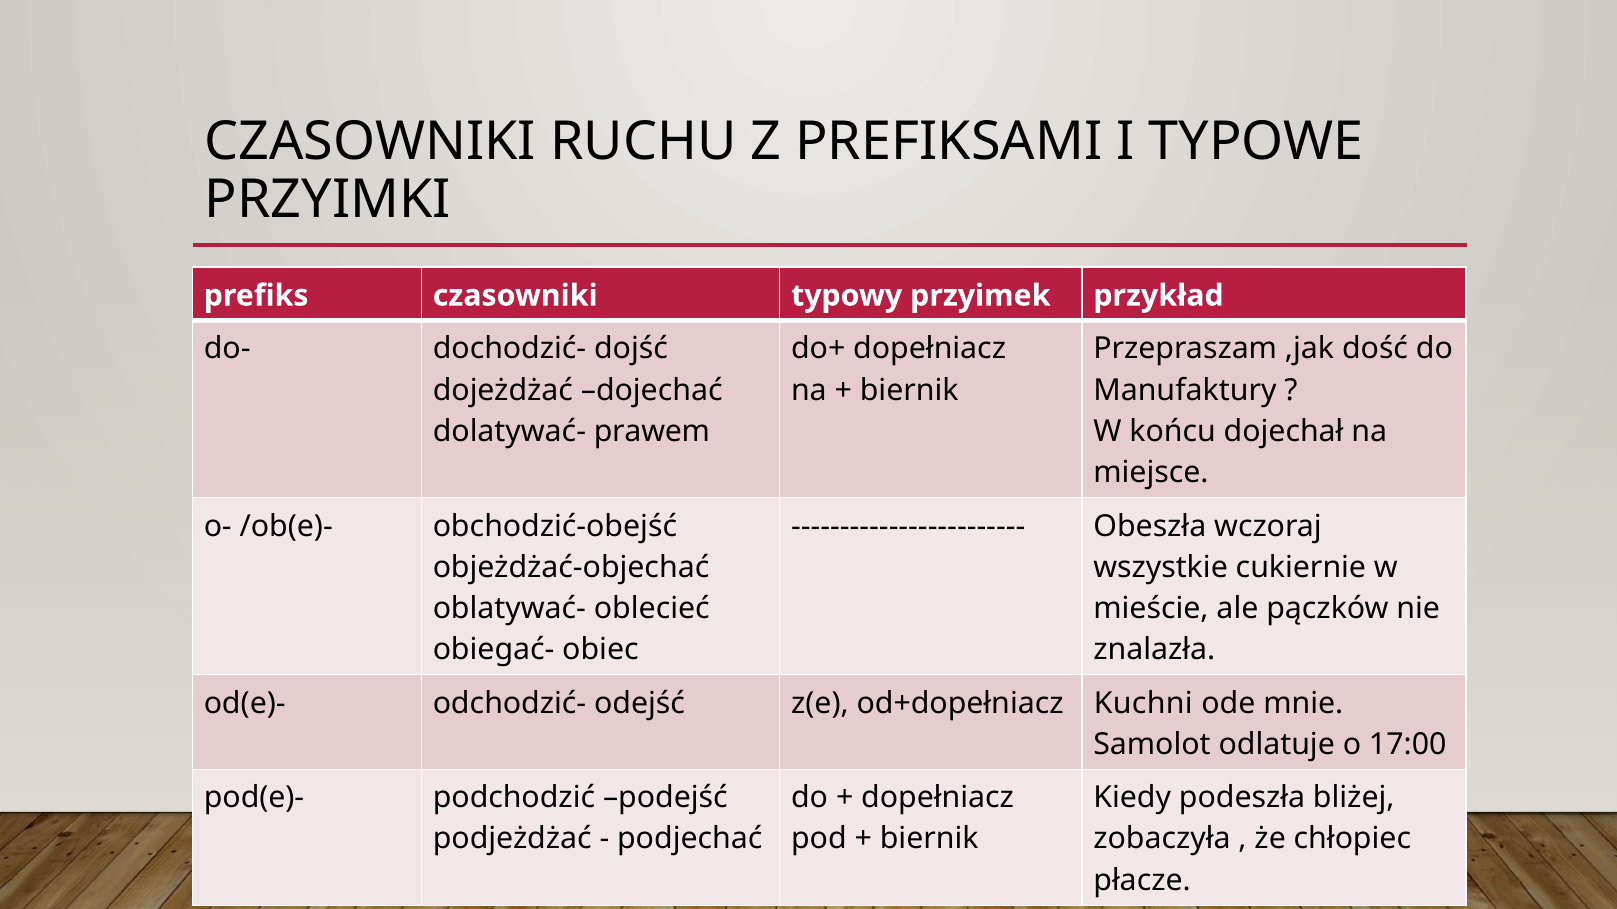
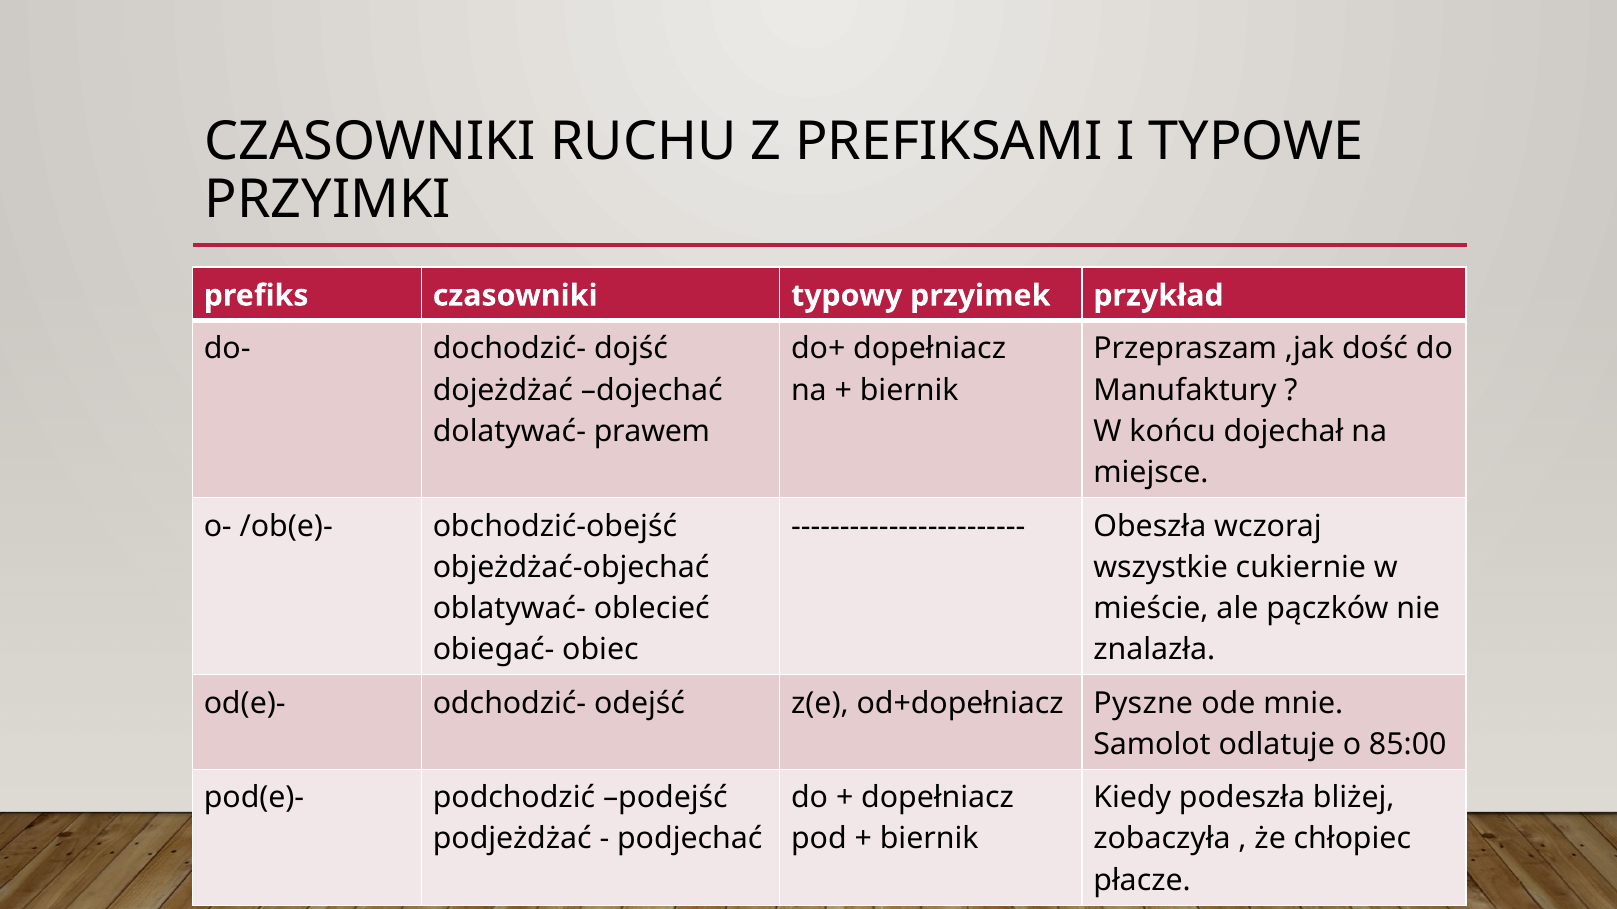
Kuchni: Kuchni -> Pyszne
17:00: 17:00 -> 85:00
